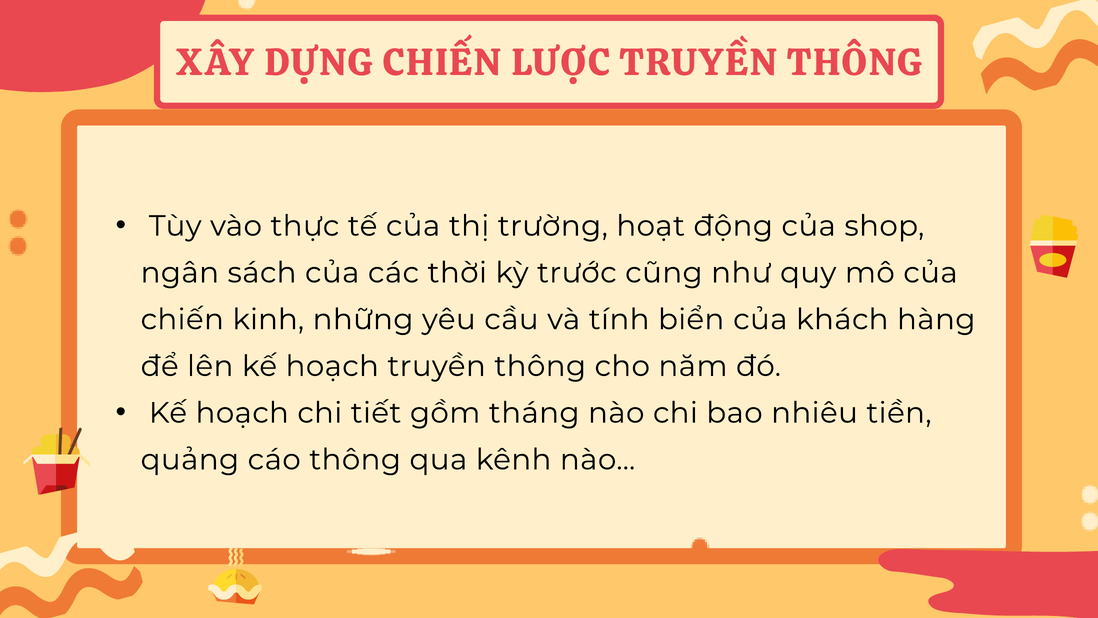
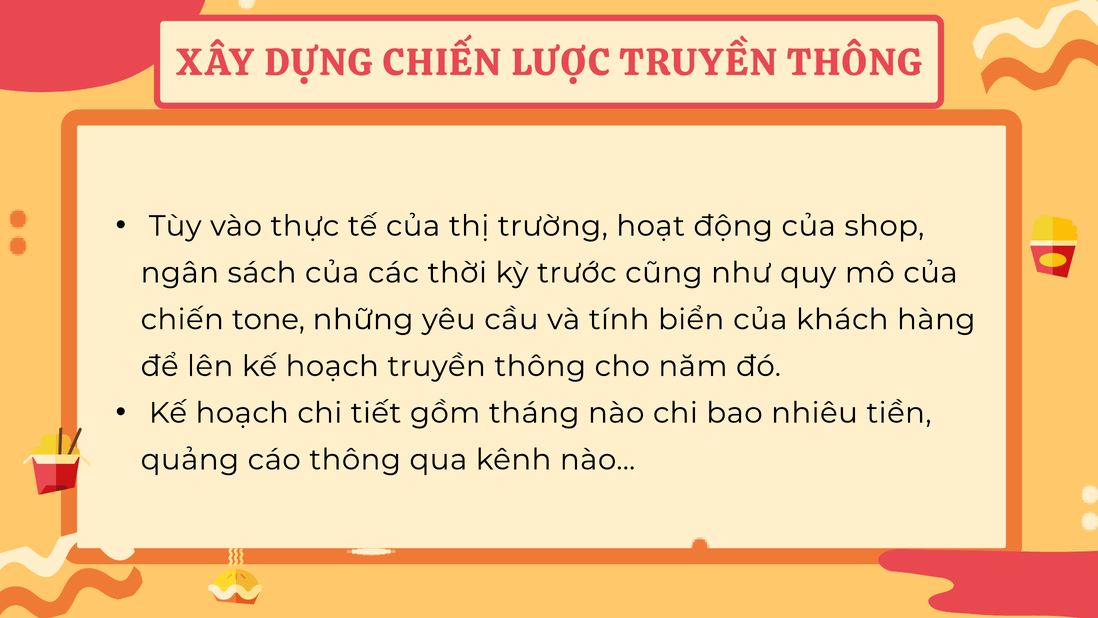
kinh: kinh -> tone
